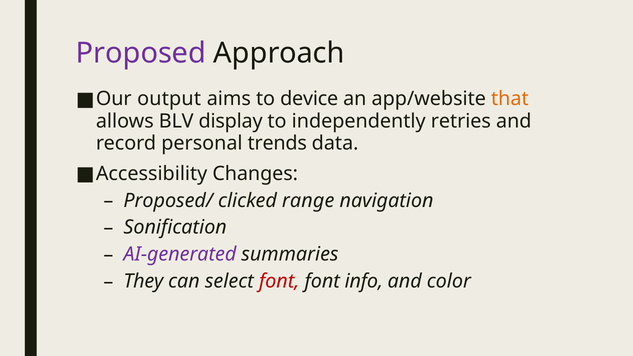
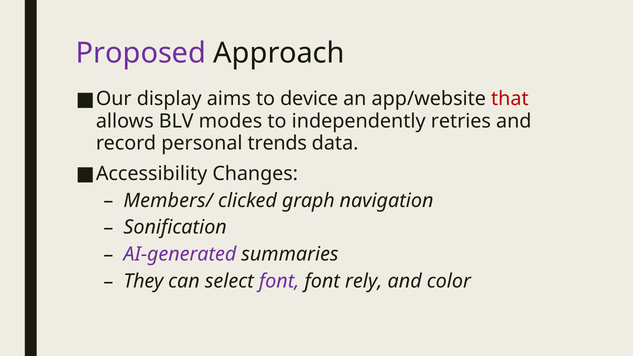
output: output -> display
that colour: orange -> red
display: display -> modes
Proposed/: Proposed/ -> Members/
range: range -> graph
font at (279, 281) colour: red -> purple
info: info -> rely
